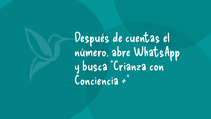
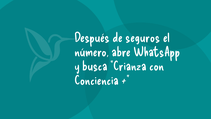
cuentas: cuentas -> seguros
